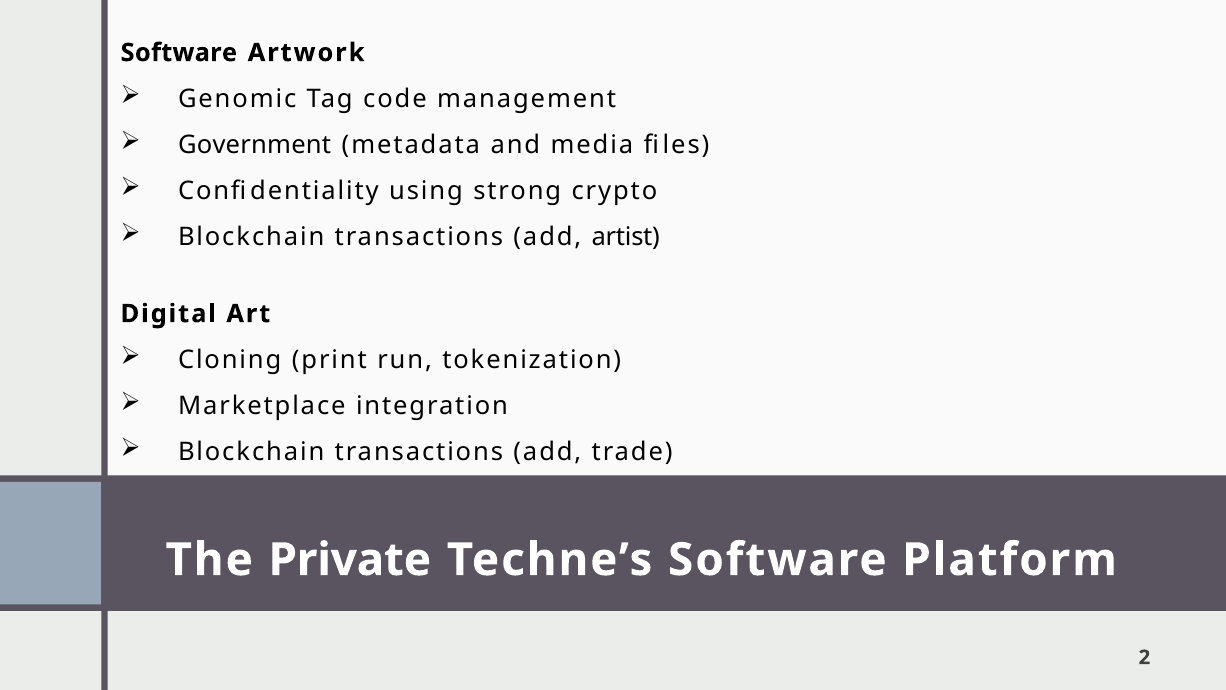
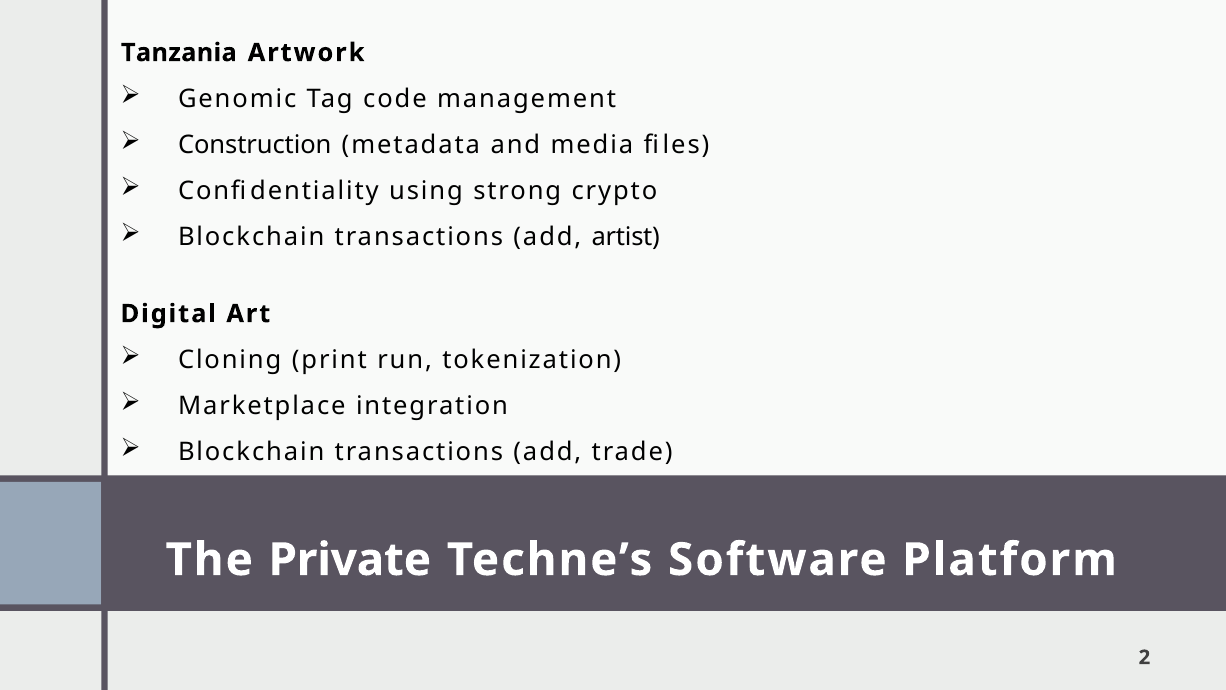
Software at (179, 53): Software -> Tanzania
Government: Government -> Construction
